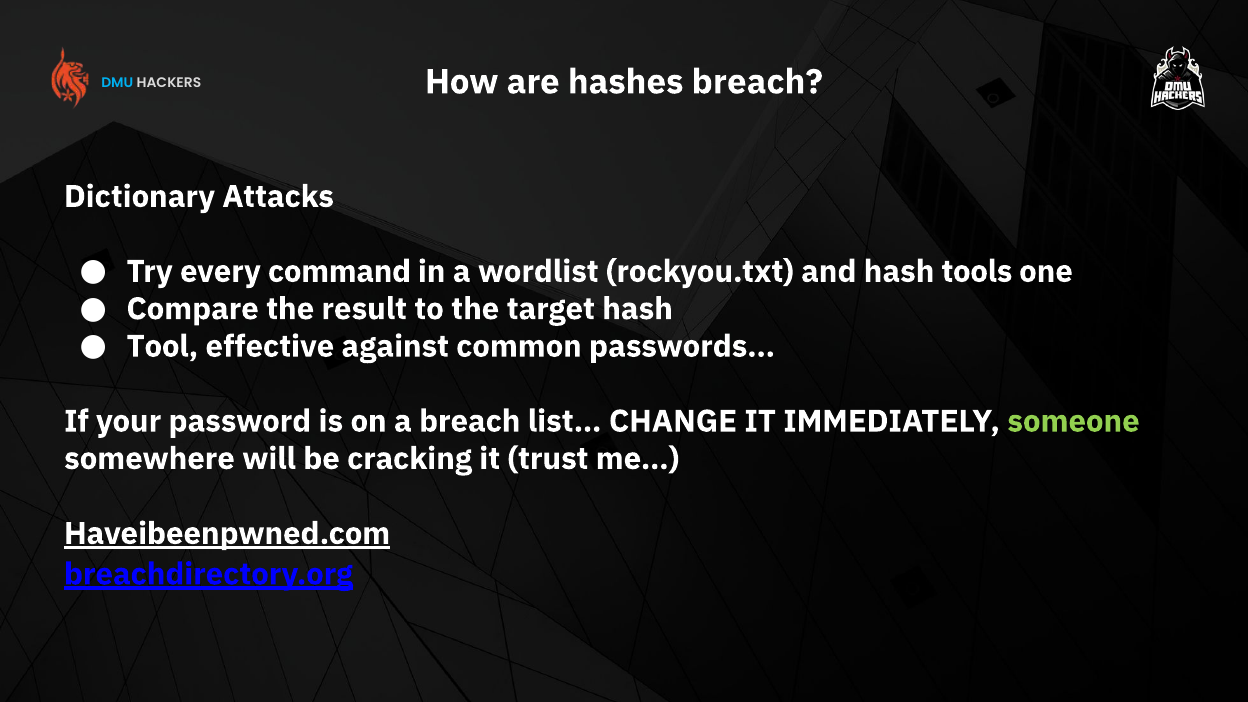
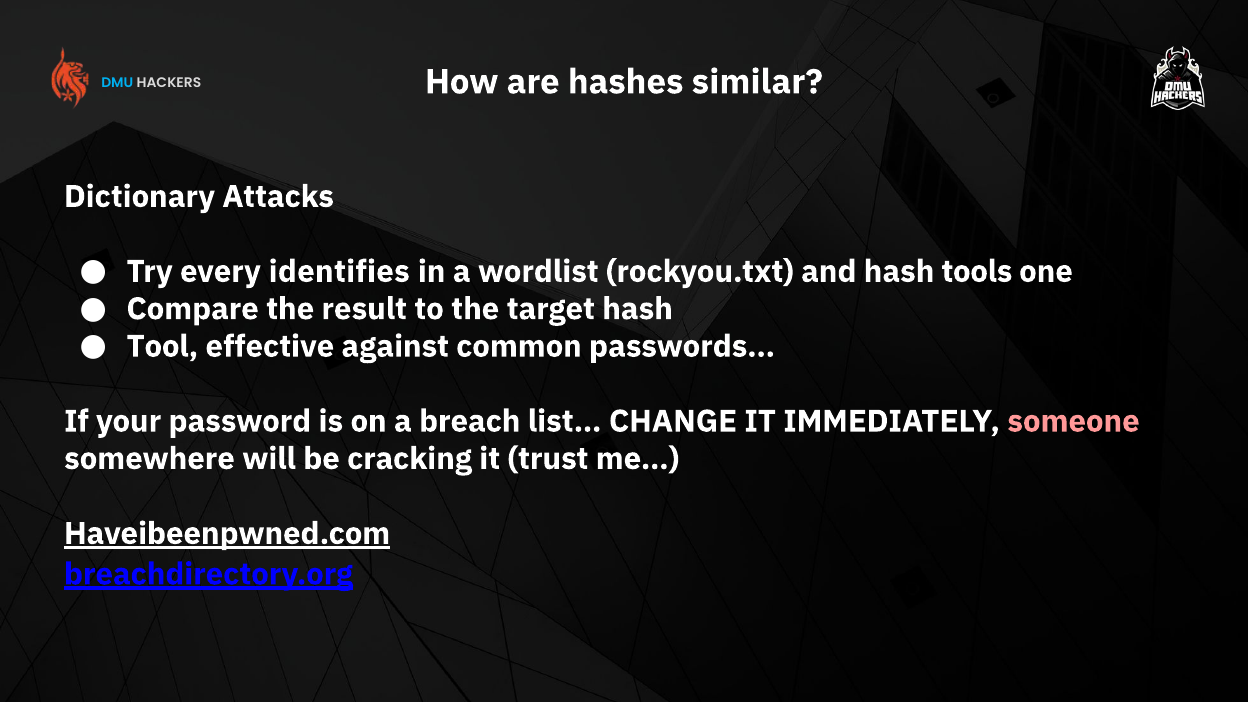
hashes breach: breach -> similar
command: command -> identifies
someone colour: light green -> pink
